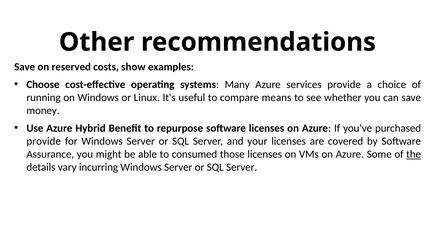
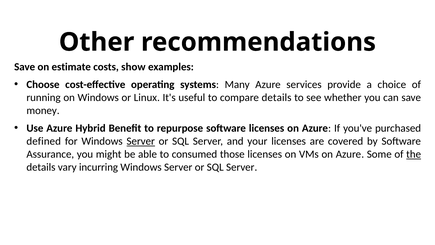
reserved: reserved -> estimate
compare means: means -> details
provide at (44, 141): provide -> defined
Server at (141, 141) underline: none -> present
